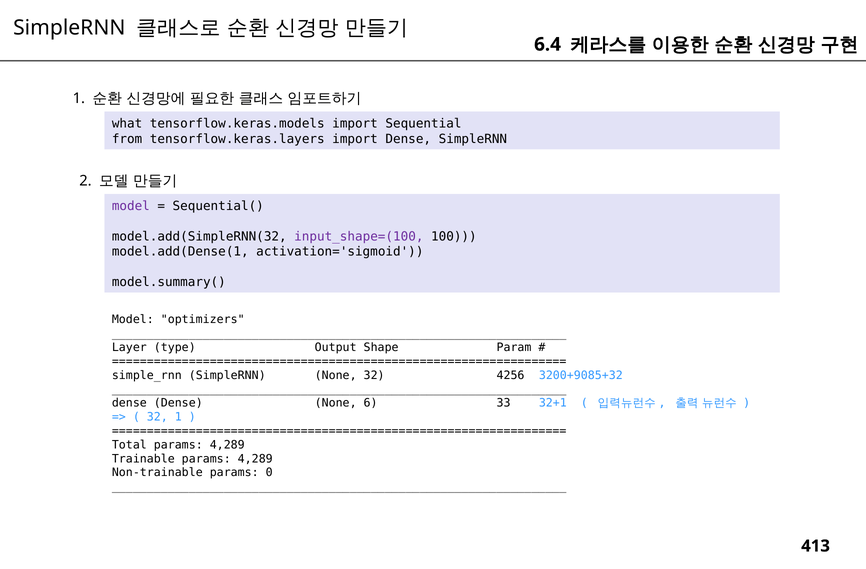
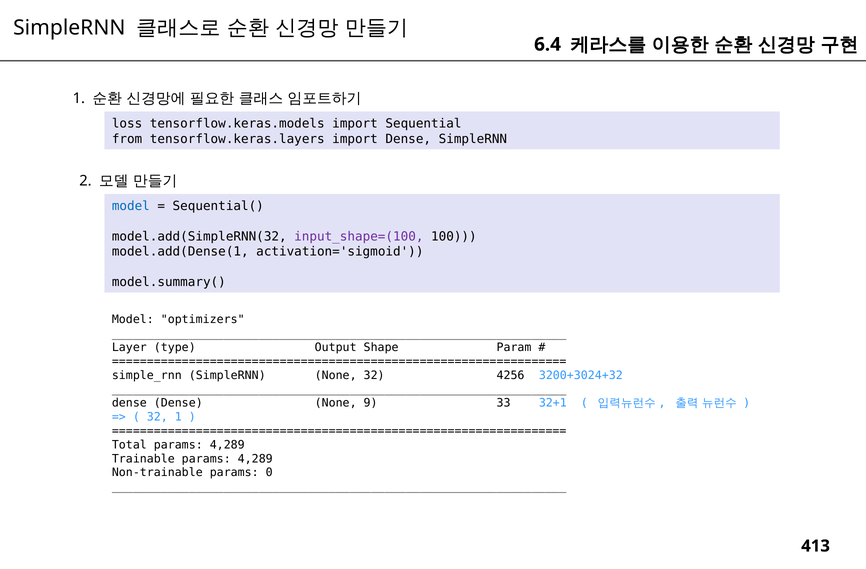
what: what -> loss
model at (131, 206) colour: purple -> blue
3200+9085+32: 3200+9085+32 -> 3200+3024+32
6: 6 -> 9
